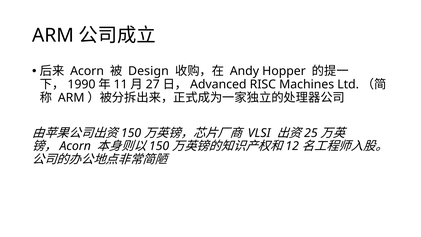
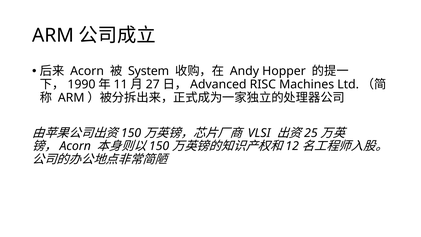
Design: Design -> System
